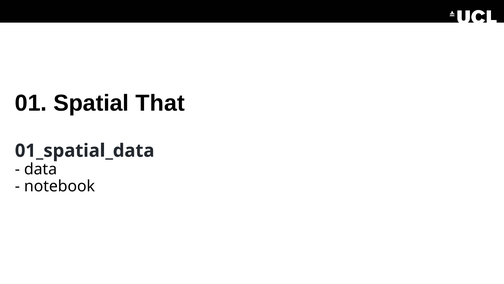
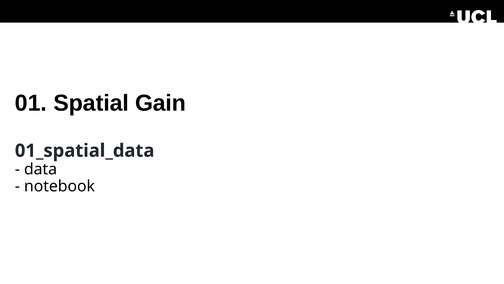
That: That -> Gain
